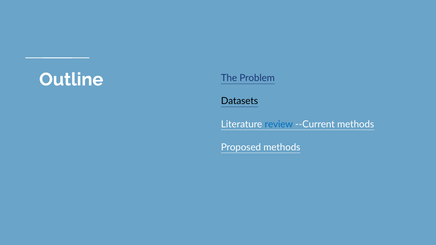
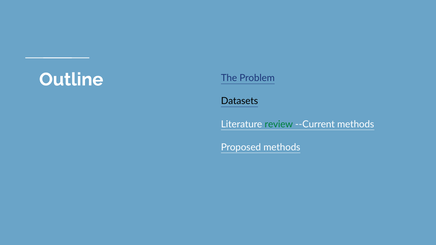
review colour: blue -> green
